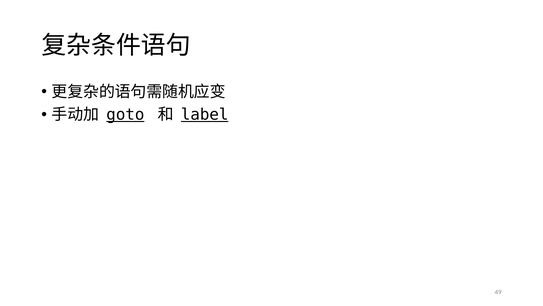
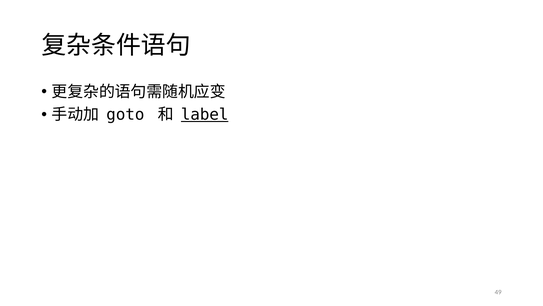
goto underline: present -> none
